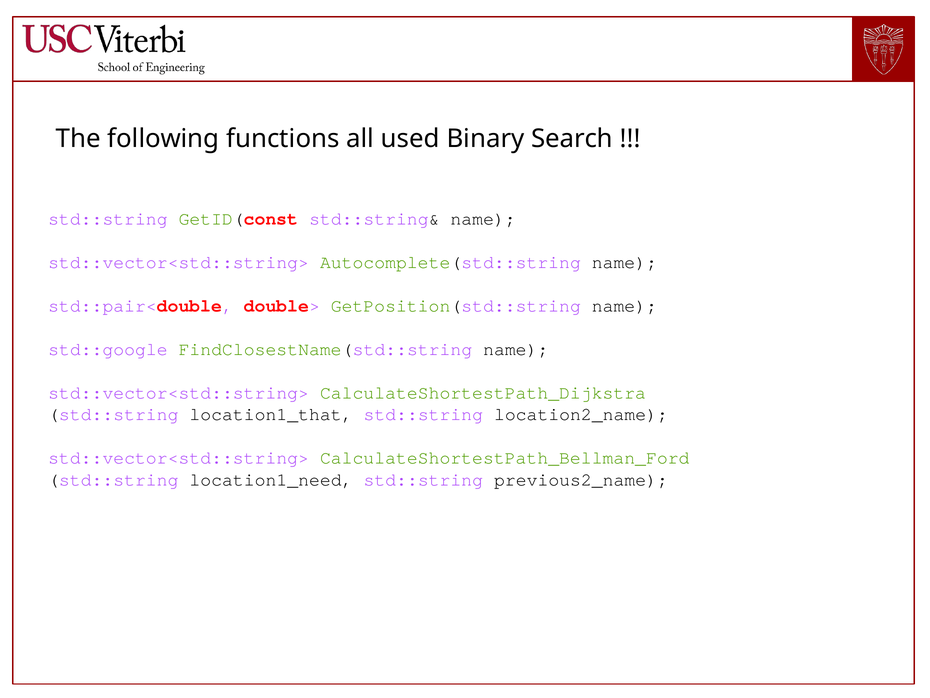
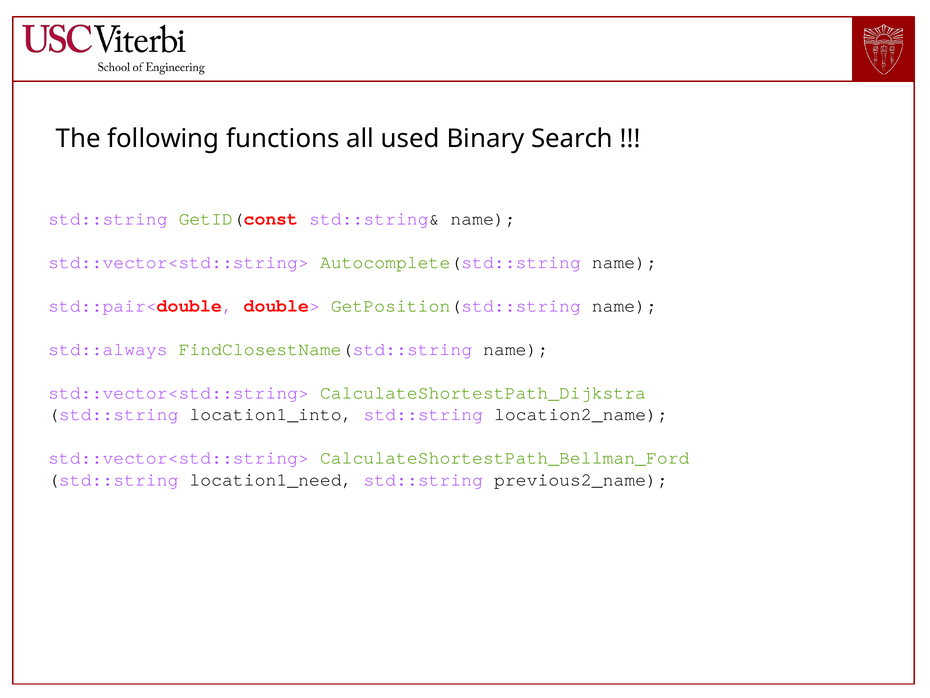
std::google: std::google -> std::always
location1_that: location1_that -> location1_into
